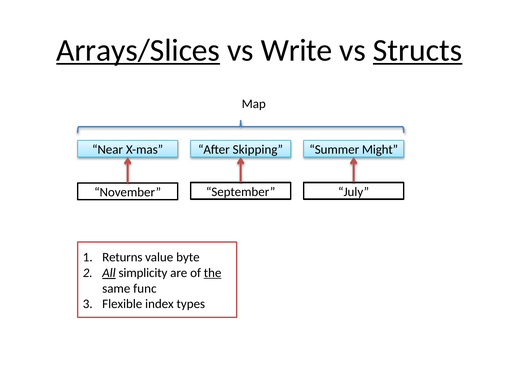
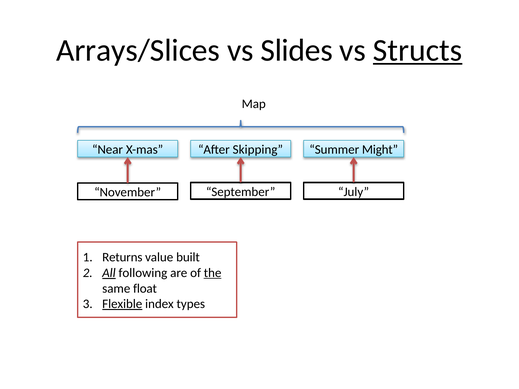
Arrays/Slices underline: present -> none
Write: Write -> Slides
byte: byte -> built
simplicity: simplicity -> following
func: func -> float
Flexible underline: none -> present
